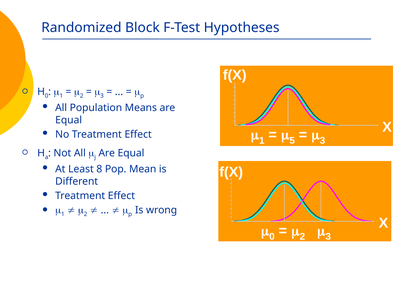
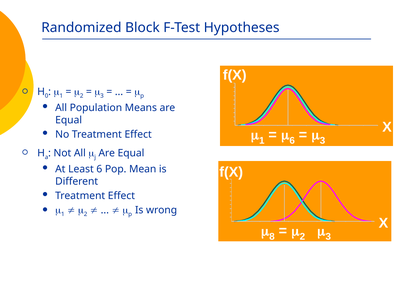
5 at (292, 141): 5 -> 6
Least 8: 8 -> 6
0 at (272, 237): 0 -> 8
